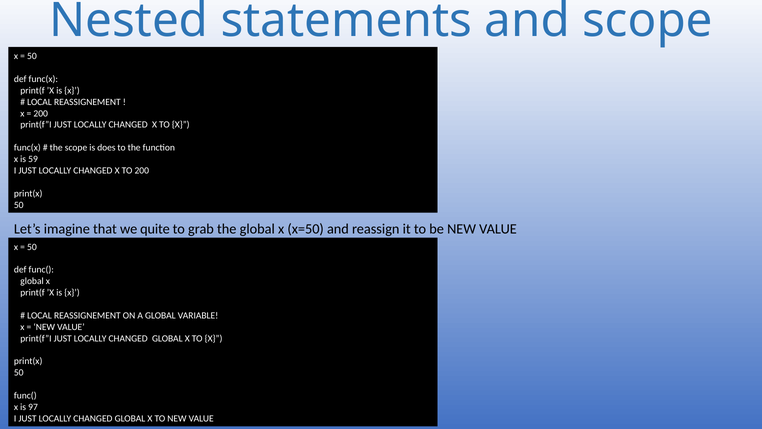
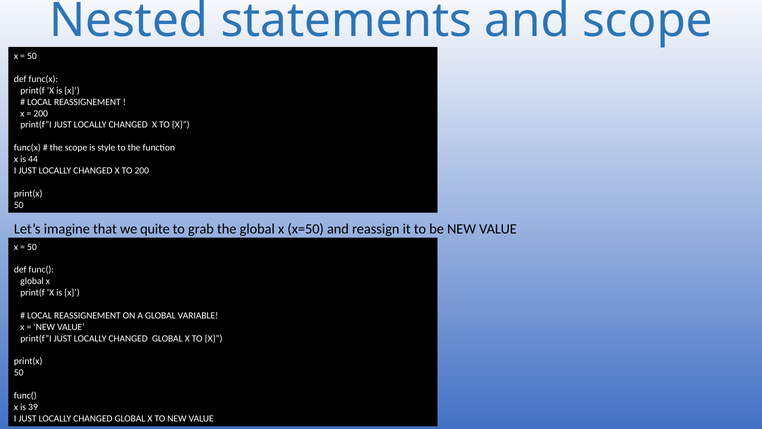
does: does -> style
59: 59 -> 44
97: 97 -> 39
